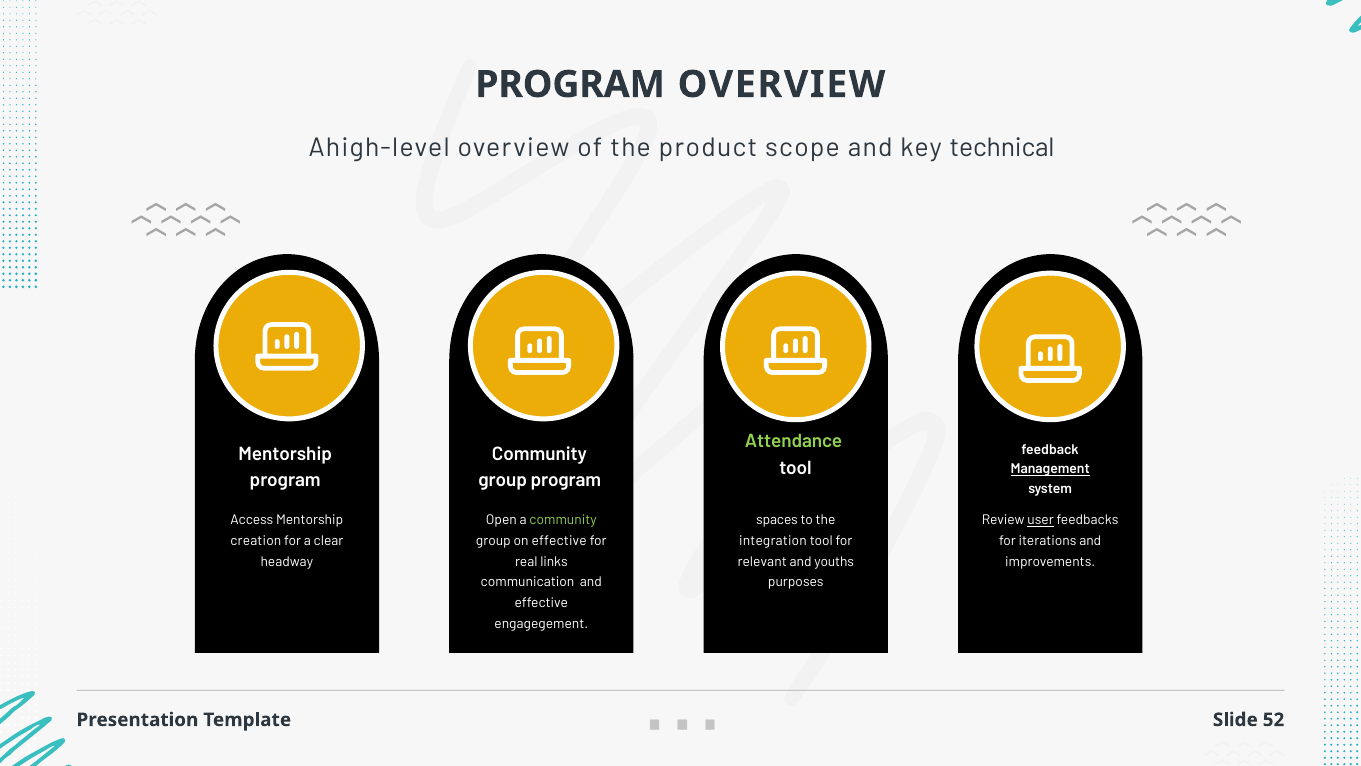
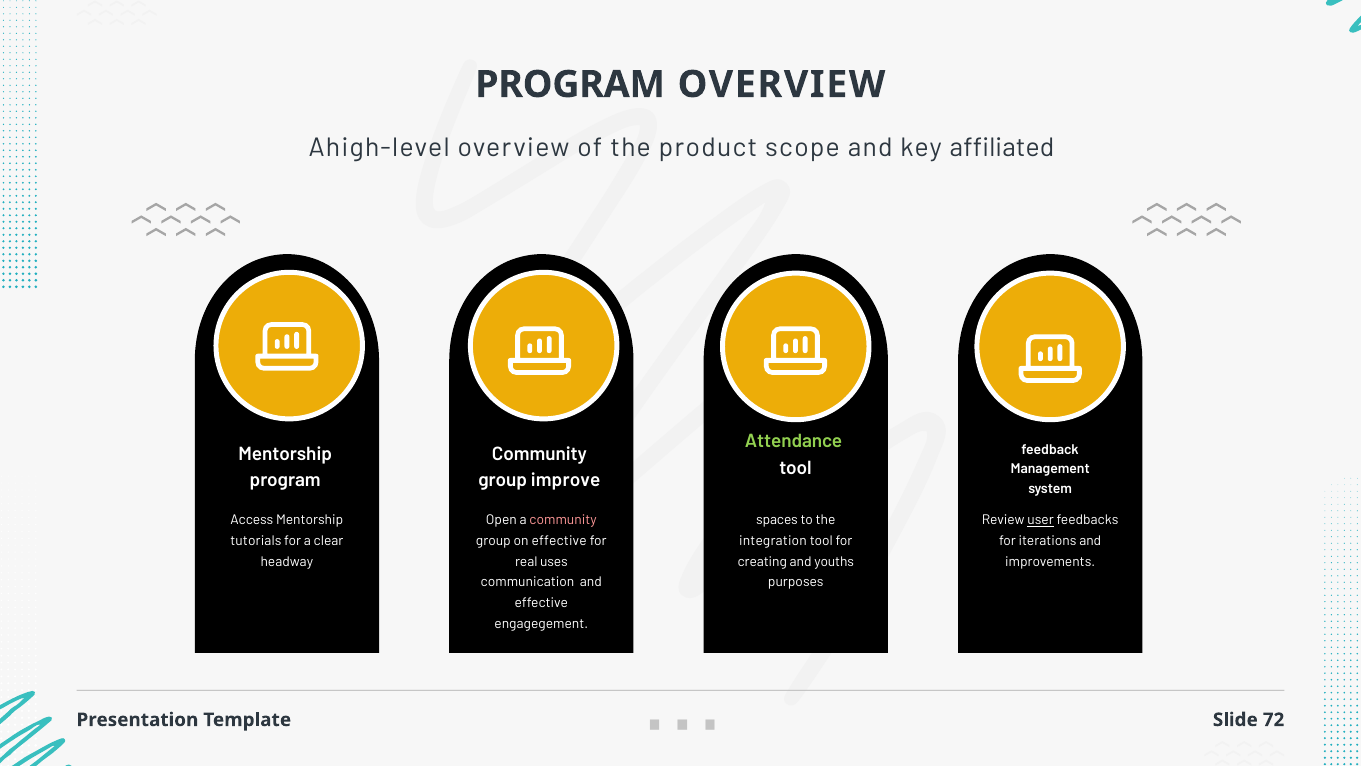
technical: technical -> affiliated
Management underline: present -> none
group program: program -> improve
community at (563, 520) colour: light green -> pink
creation: creation -> tutorials
links: links -> uses
relevant: relevant -> creating
52: 52 -> 72
